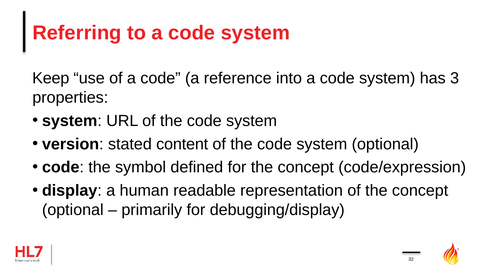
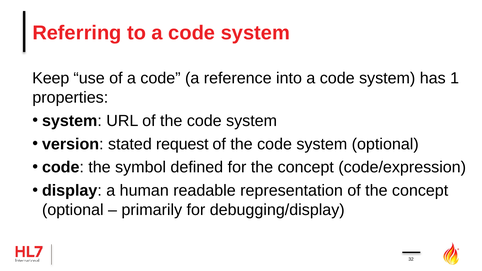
3: 3 -> 1
content: content -> request
